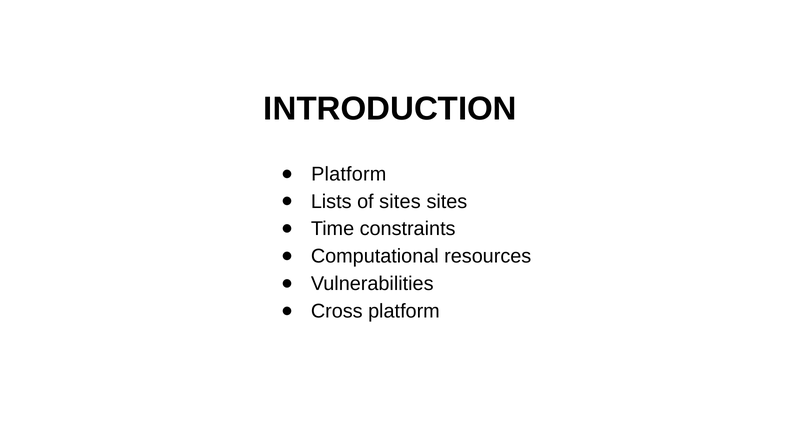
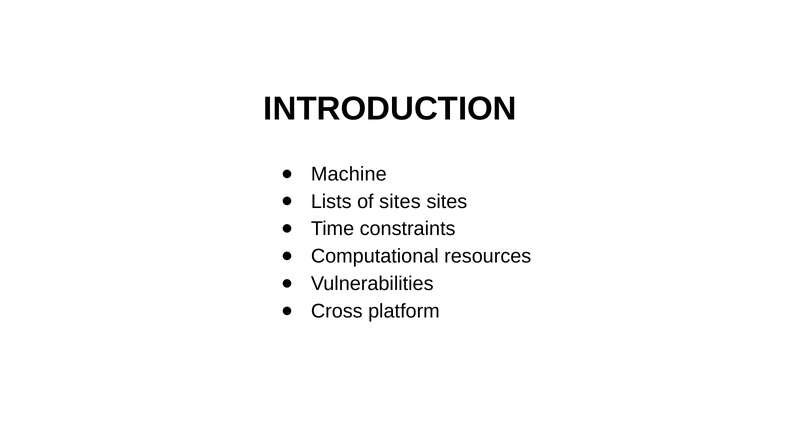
Platform at (349, 174): Platform -> Machine
